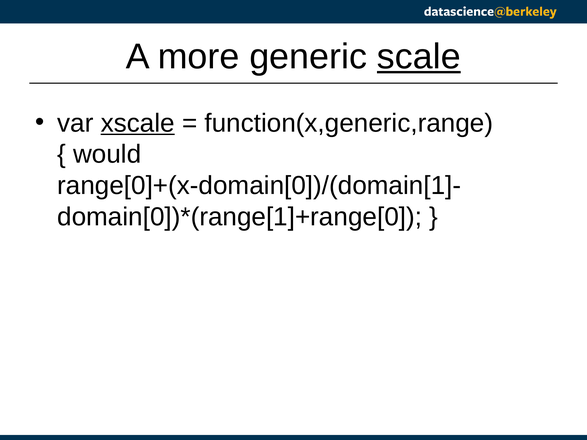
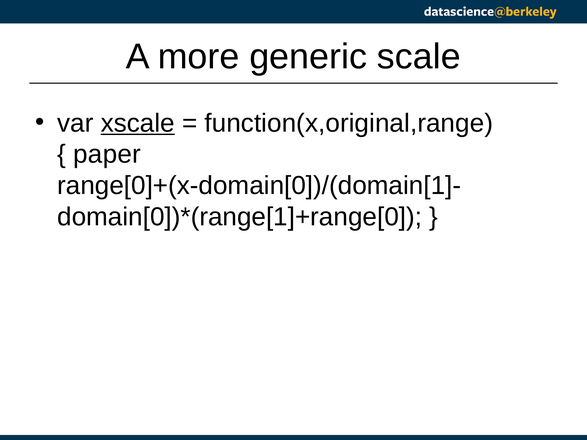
scale underline: present -> none
function(x,generic,range: function(x,generic,range -> function(x,original,range
would: would -> paper
